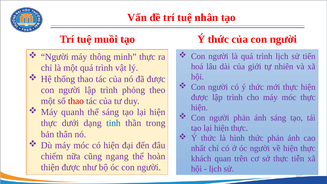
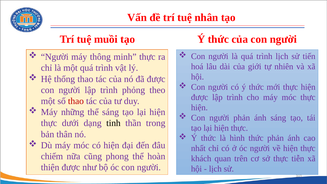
quanh: quanh -> những
tinh colour: blue -> black
ngang: ngang -> phong
